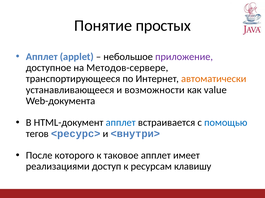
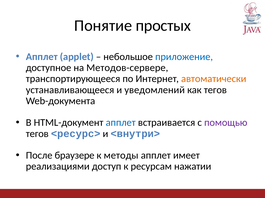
приложение colour: purple -> blue
возможности: возможности -> уведомлений
как value: value -> тегов
помощью colour: blue -> purple
котоpoгo: котоpoгo -> браузере
таковое: таковое -> методы
клавишу: клавишу -> нажатии
